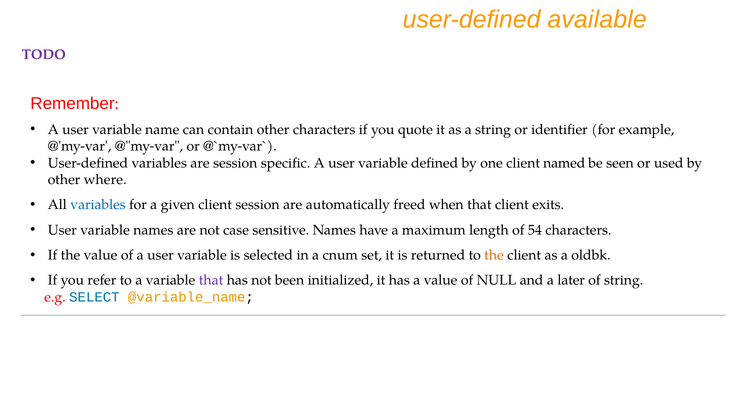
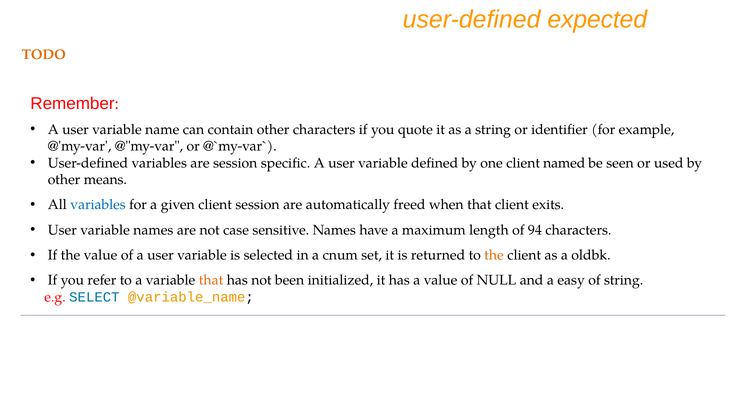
available: available -> expected
TODO colour: purple -> orange
where: where -> means
54: 54 -> 94
that at (211, 281) colour: purple -> orange
later: later -> easy
